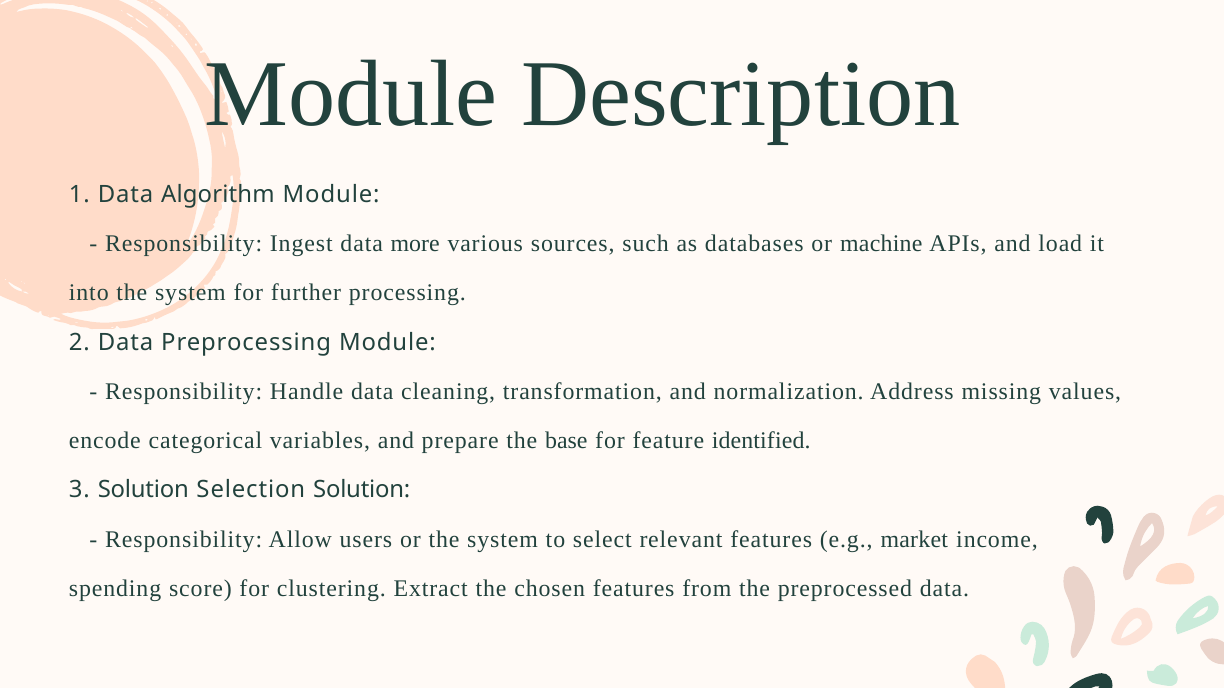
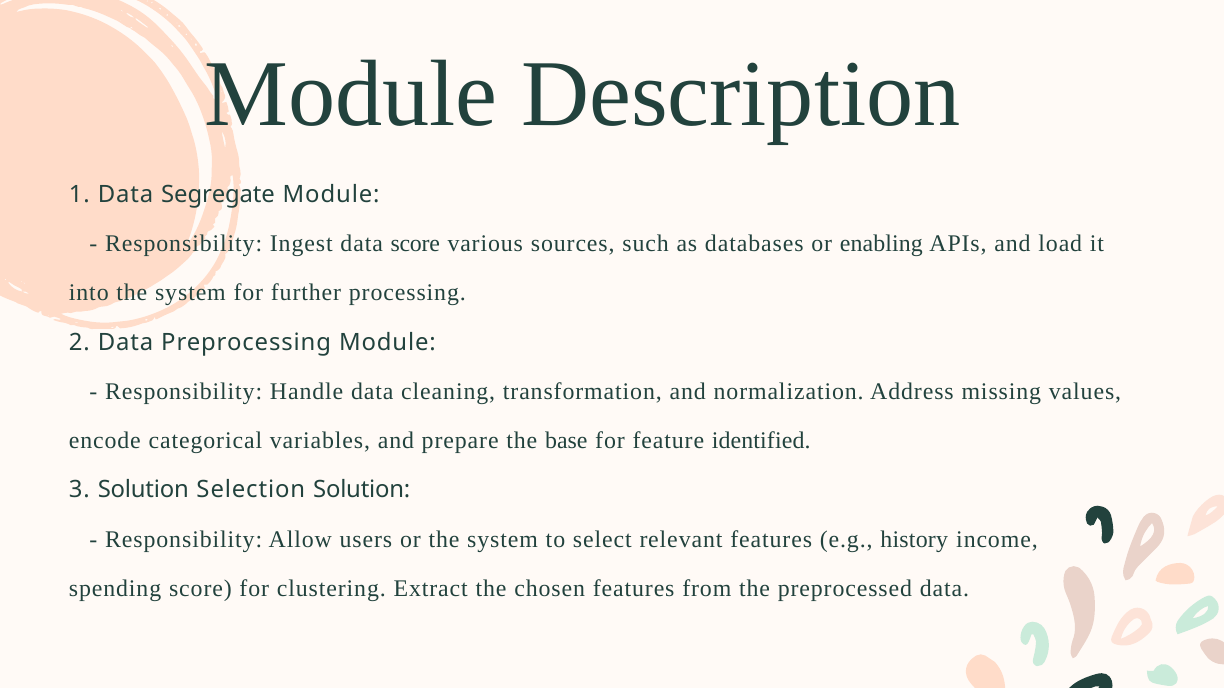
Algorithm: Algorithm -> Segregate
data more: more -> score
machine: machine -> enabling
market: market -> history
